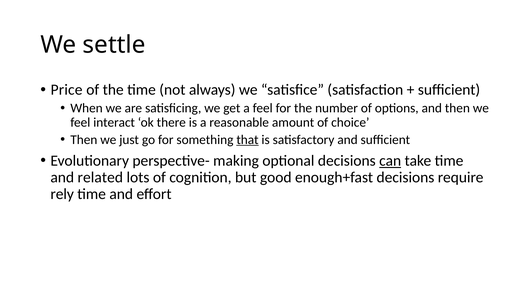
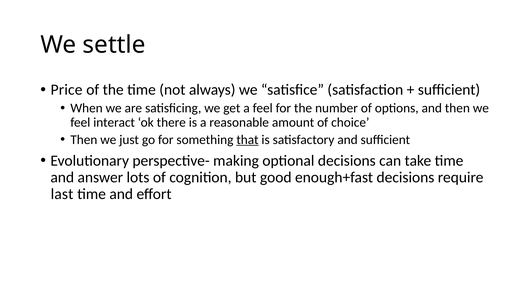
can underline: present -> none
related: related -> answer
rely: rely -> last
